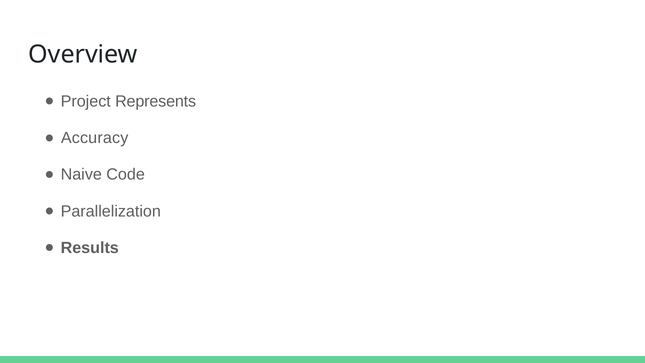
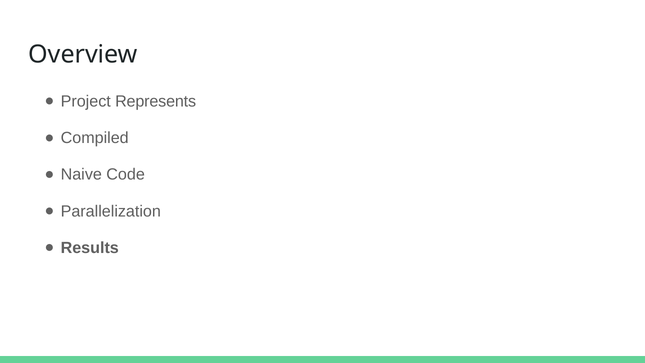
Accuracy: Accuracy -> Compiled
